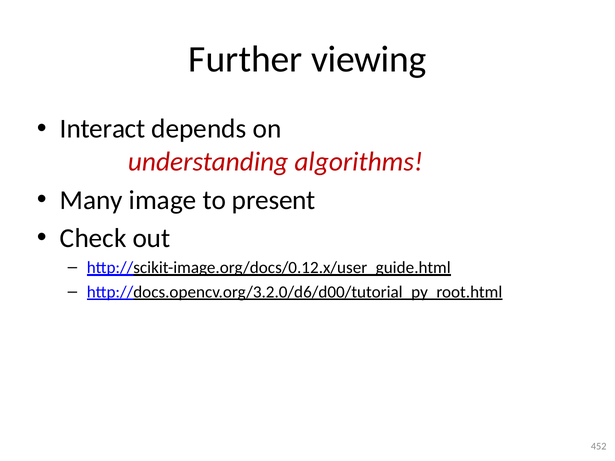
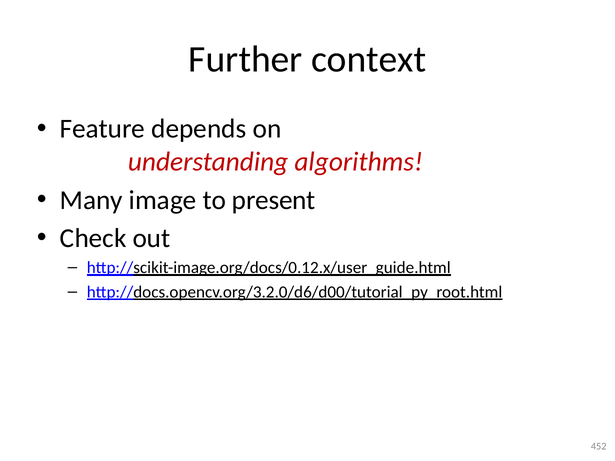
viewing: viewing -> context
Interact: Interact -> Feature
